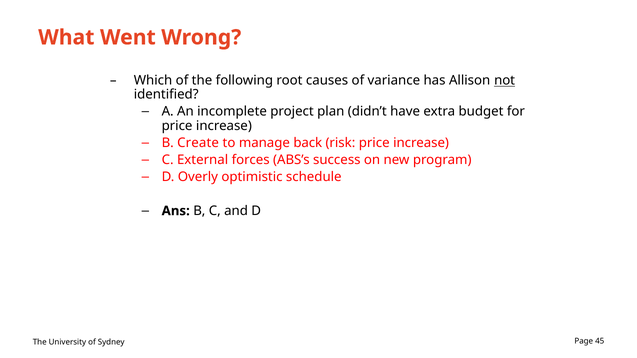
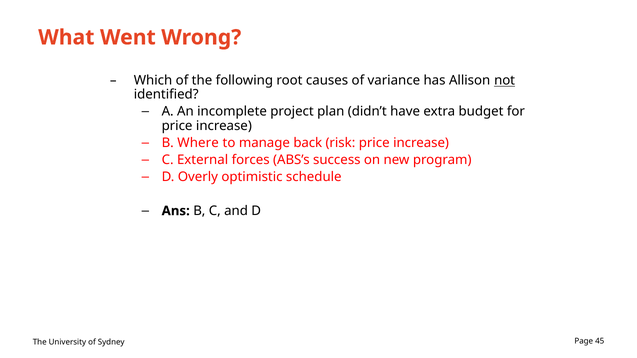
Create: Create -> Where
